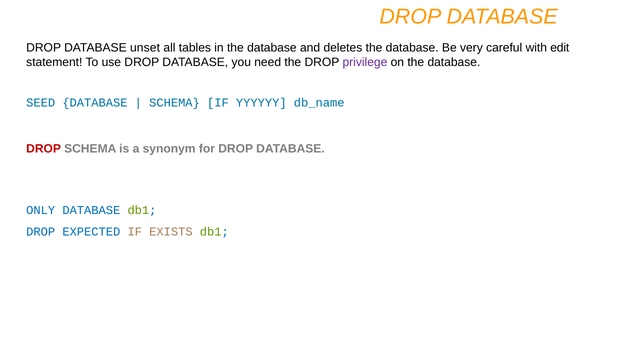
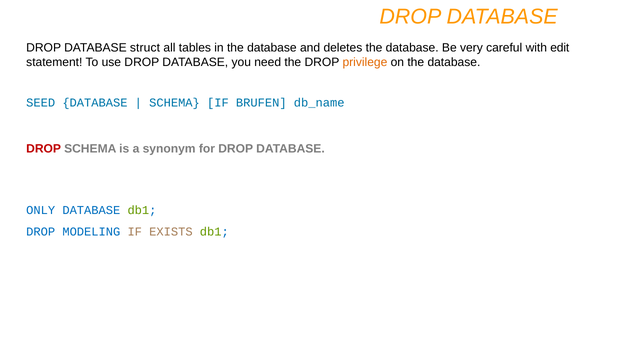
unset: unset -> struct
privilege colour: purple -> orange
YYYYYY: YYYYYY -> BRUFEN
EXPECTED: EXPECTED -> MODELING
